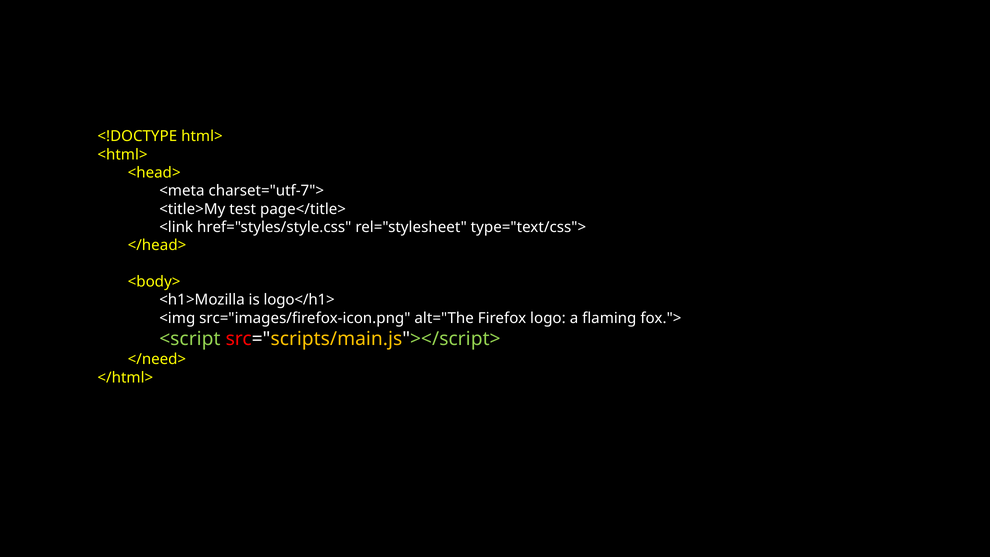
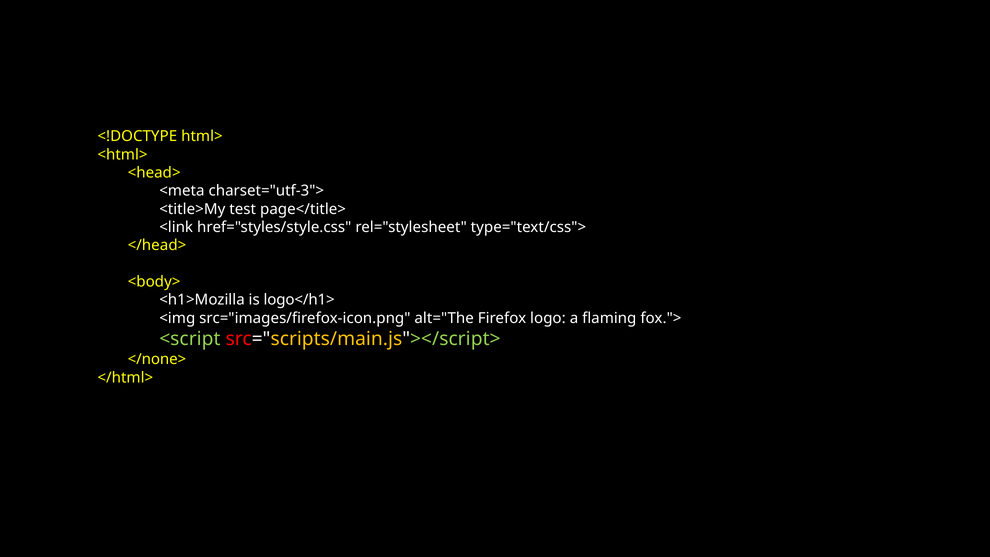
charset="utf-7">: charset="utf-7"> -> charset="utf-3">
</need>: </need> -> </none>
